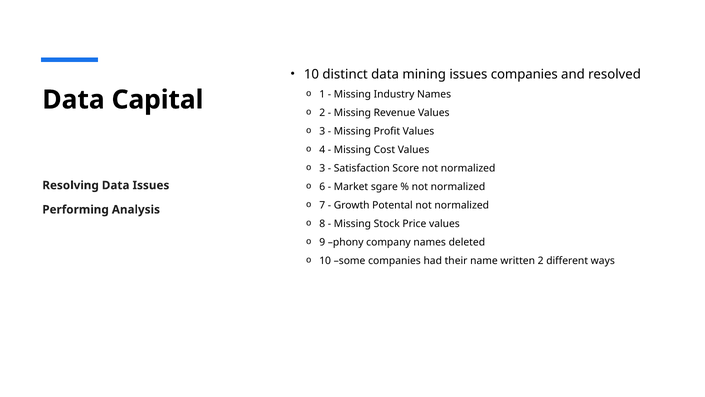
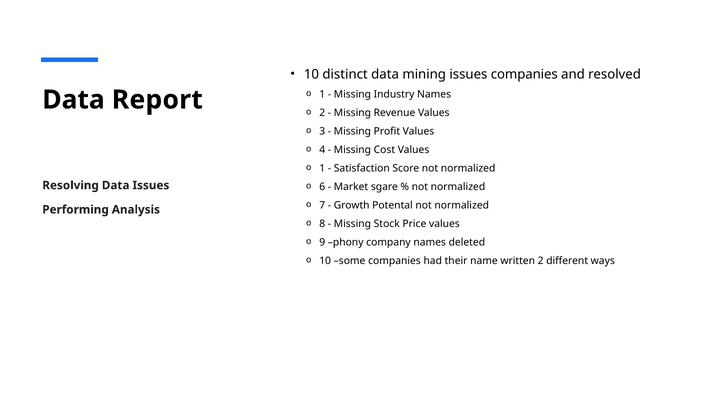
Capital: Capital -> Report
3 at (322, 168): 3 -> 1
